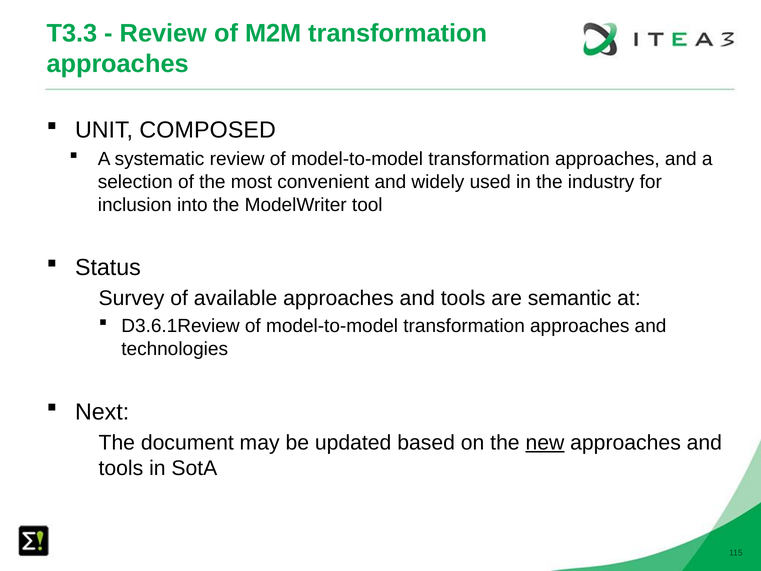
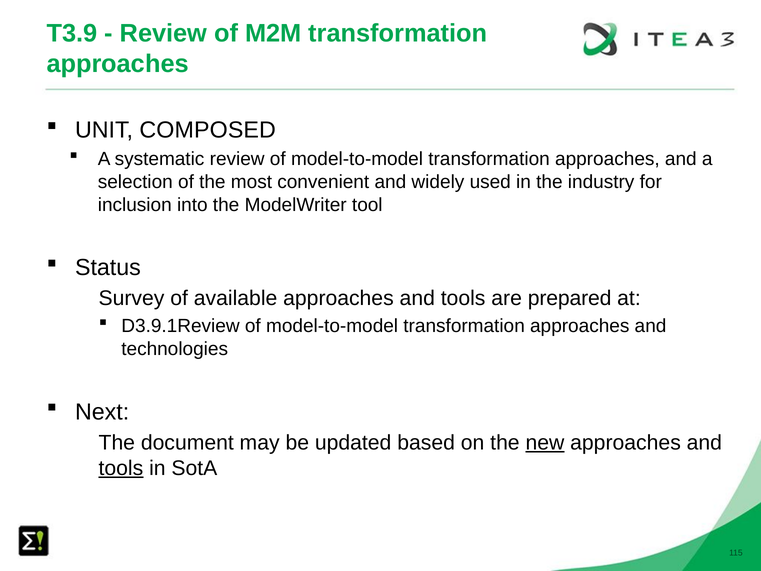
T3.3: T3.3 -> T3.9
semantic: semantic -> prepared
D3.6.1Review: D3.6.1Review -> D3.9.1Review
tools at (121, 468) underline: none -> present
